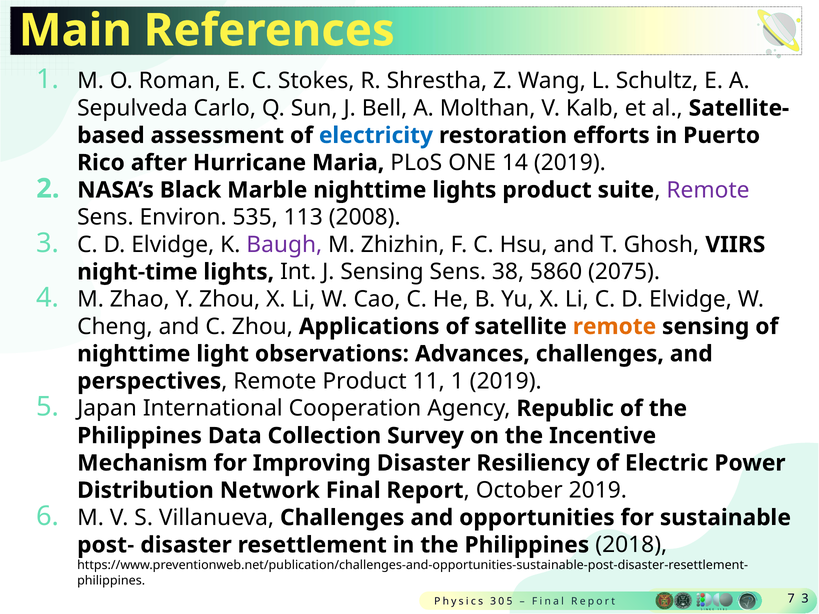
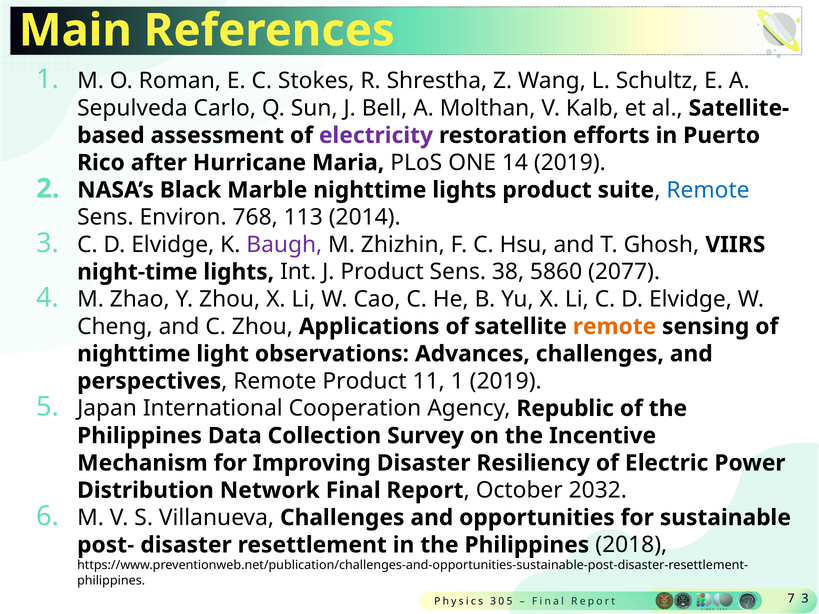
electricity colour: blue -> purple
Remote at (708, 190) colour: purple -> blue
535: 535 -> 768
2008: 2008 -> 2014
J Sensing: Sensing -> Product
2075: 2075 -> 2077
October 2019: 2019 -> 2032
